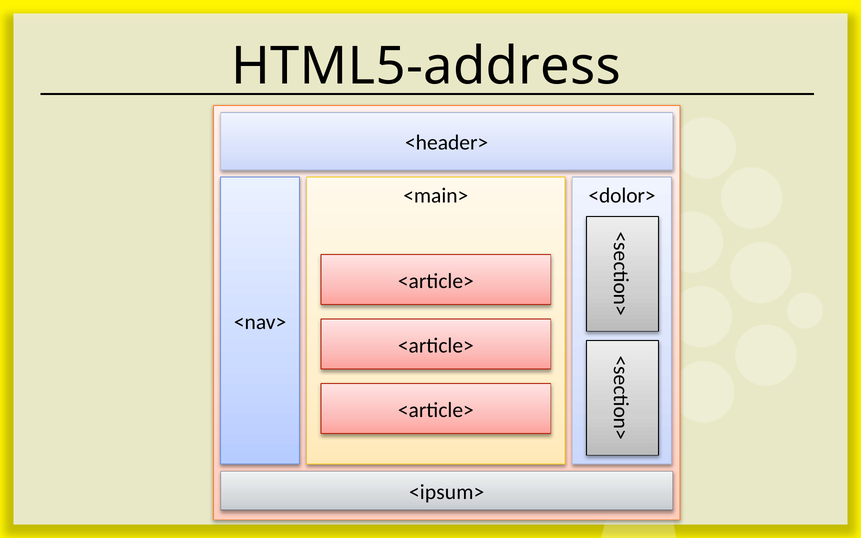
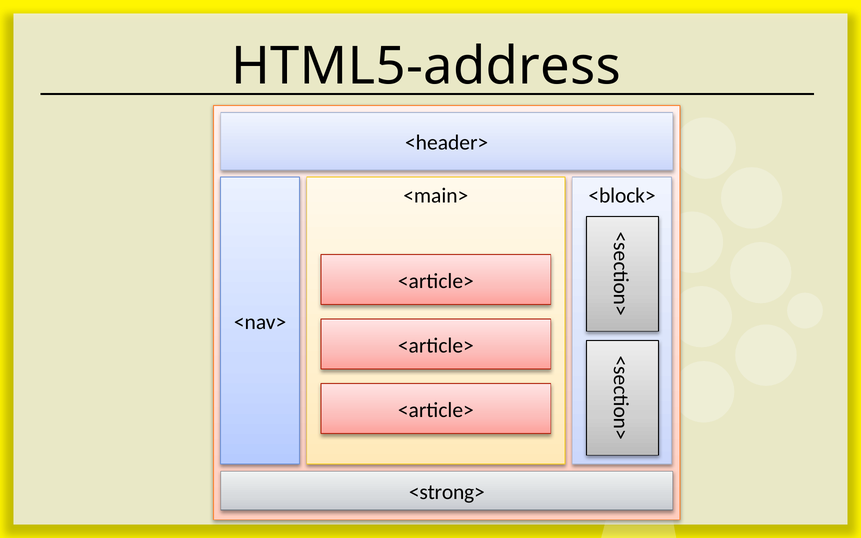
<dolor>: <dolor> -> <block>
<ipsum>: <ipsum> -> <strong>
